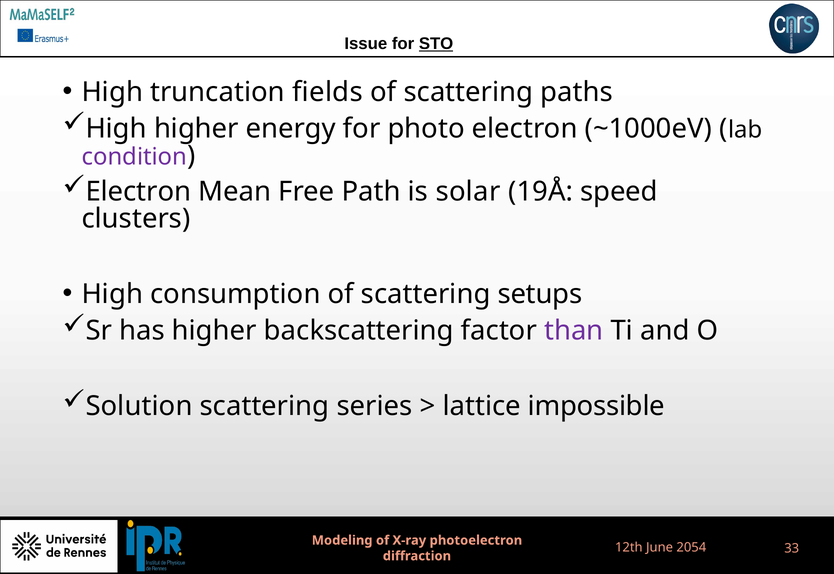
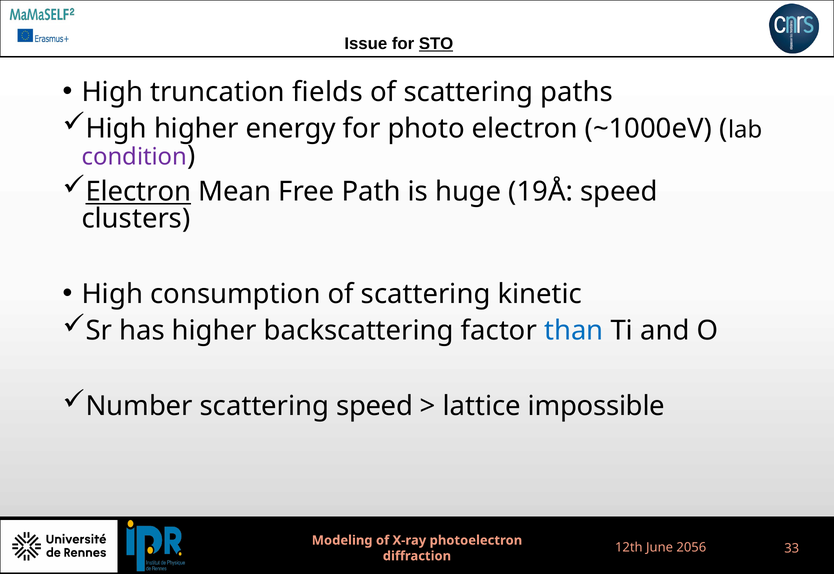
Electron at (138, 192) underline: none -> present
solar: solar -> huge
setups: setups -> kinetic
than colour: purple -> blue
Solution: Solution -> Number
scattering series: series -> speed
2054: 2054 -> 2056
